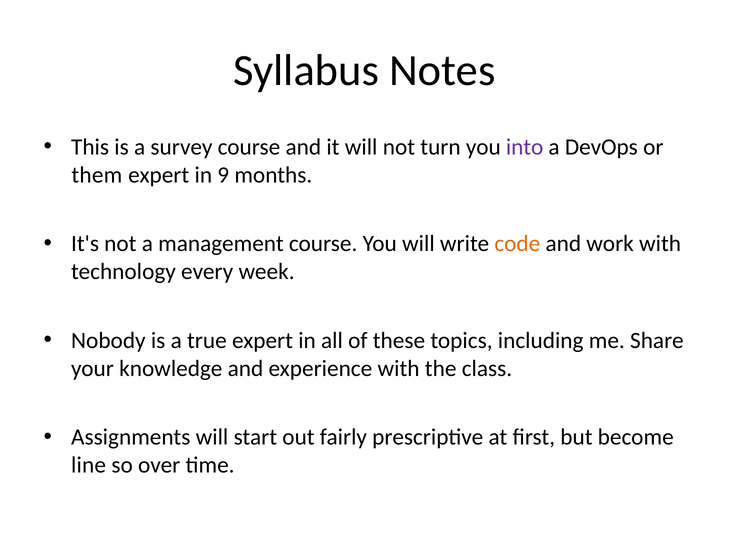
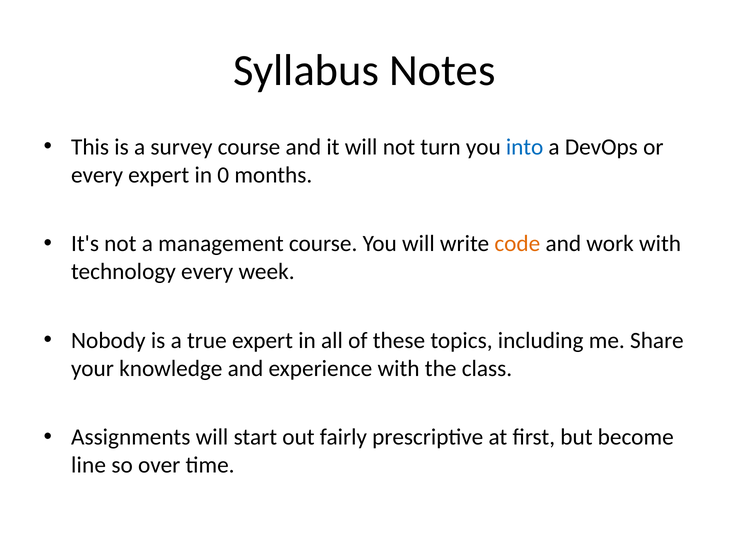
into colour: purple -> blue
them at (97, 175): them -> every
9: 9 -> 0
